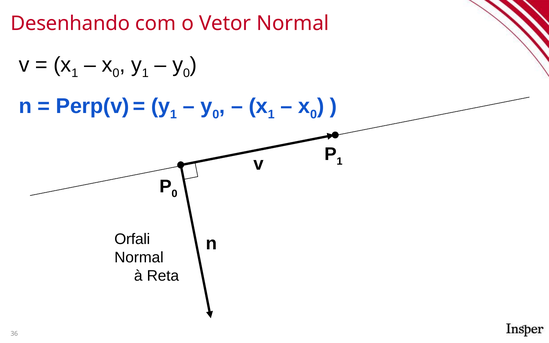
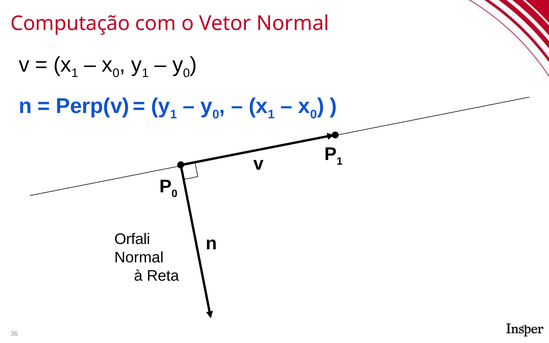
Desenhando: Desenhando -> Computação
